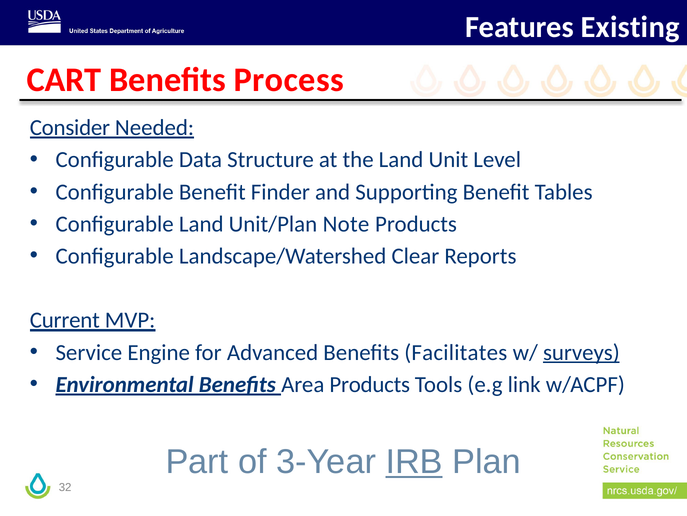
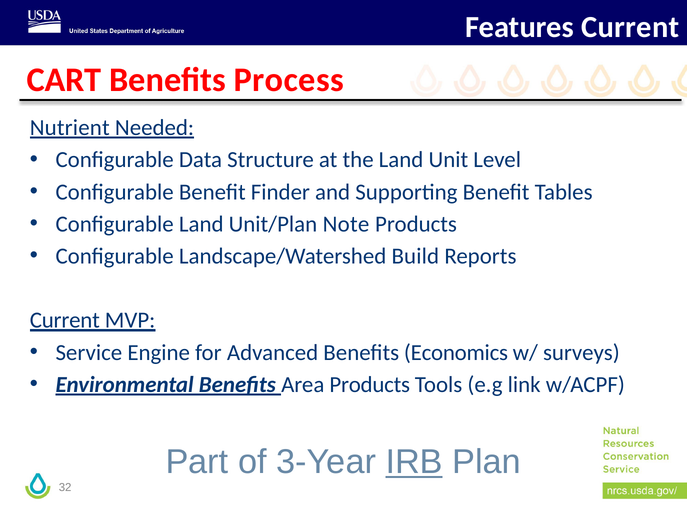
Features Existing: Existing -> Current
Consider: Consider -> Nutrient
Clear: Clear -> Build
Facilitates: Facilitates -> Economics
surveys underline: present -> none
